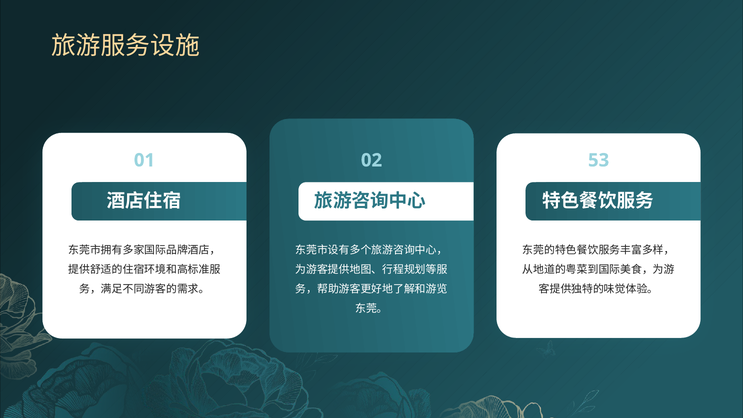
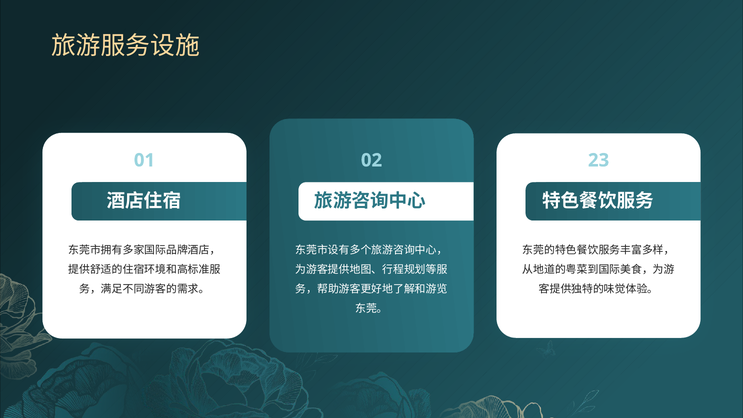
53: 53 -> 23
